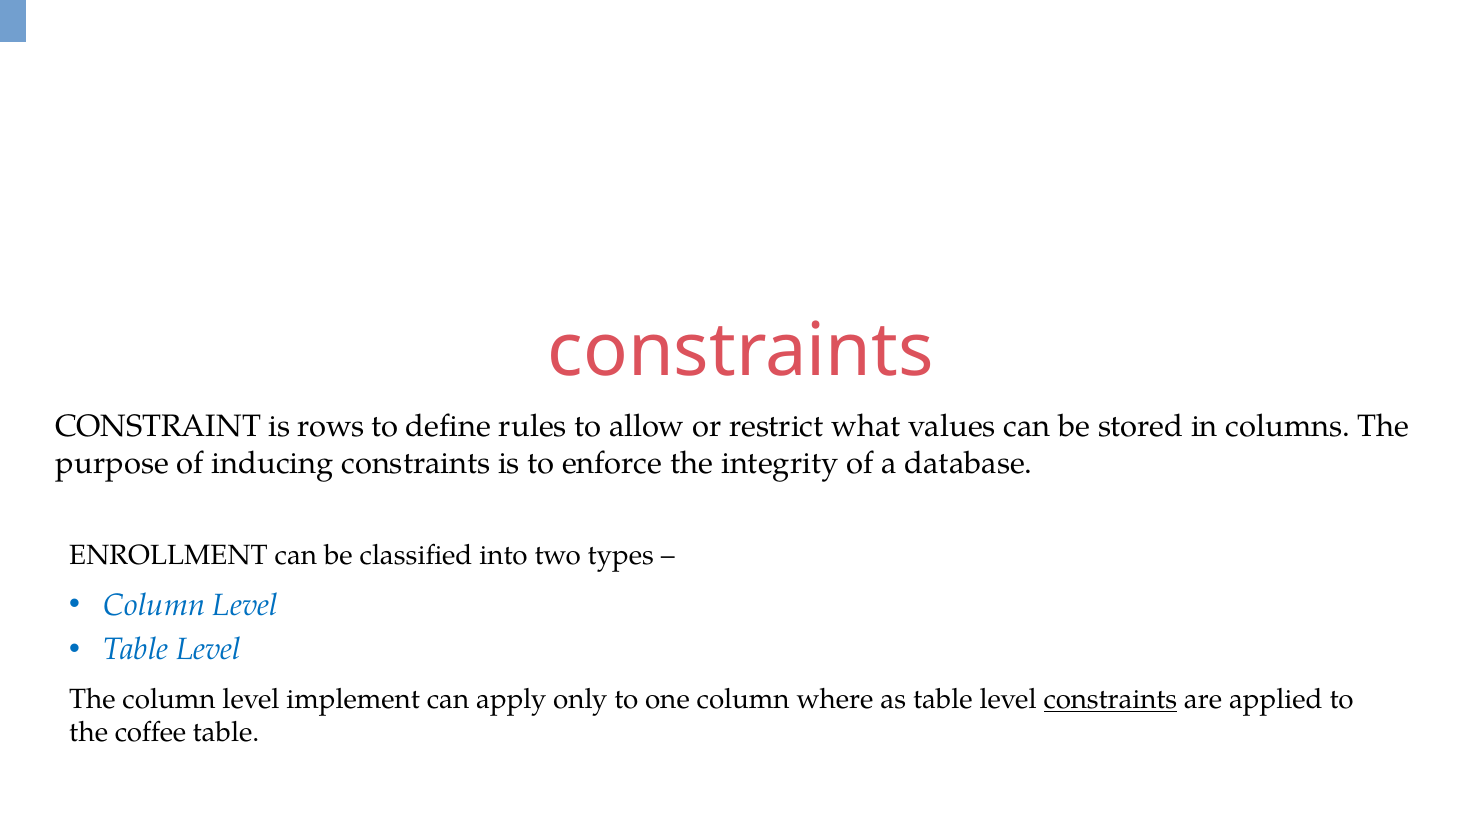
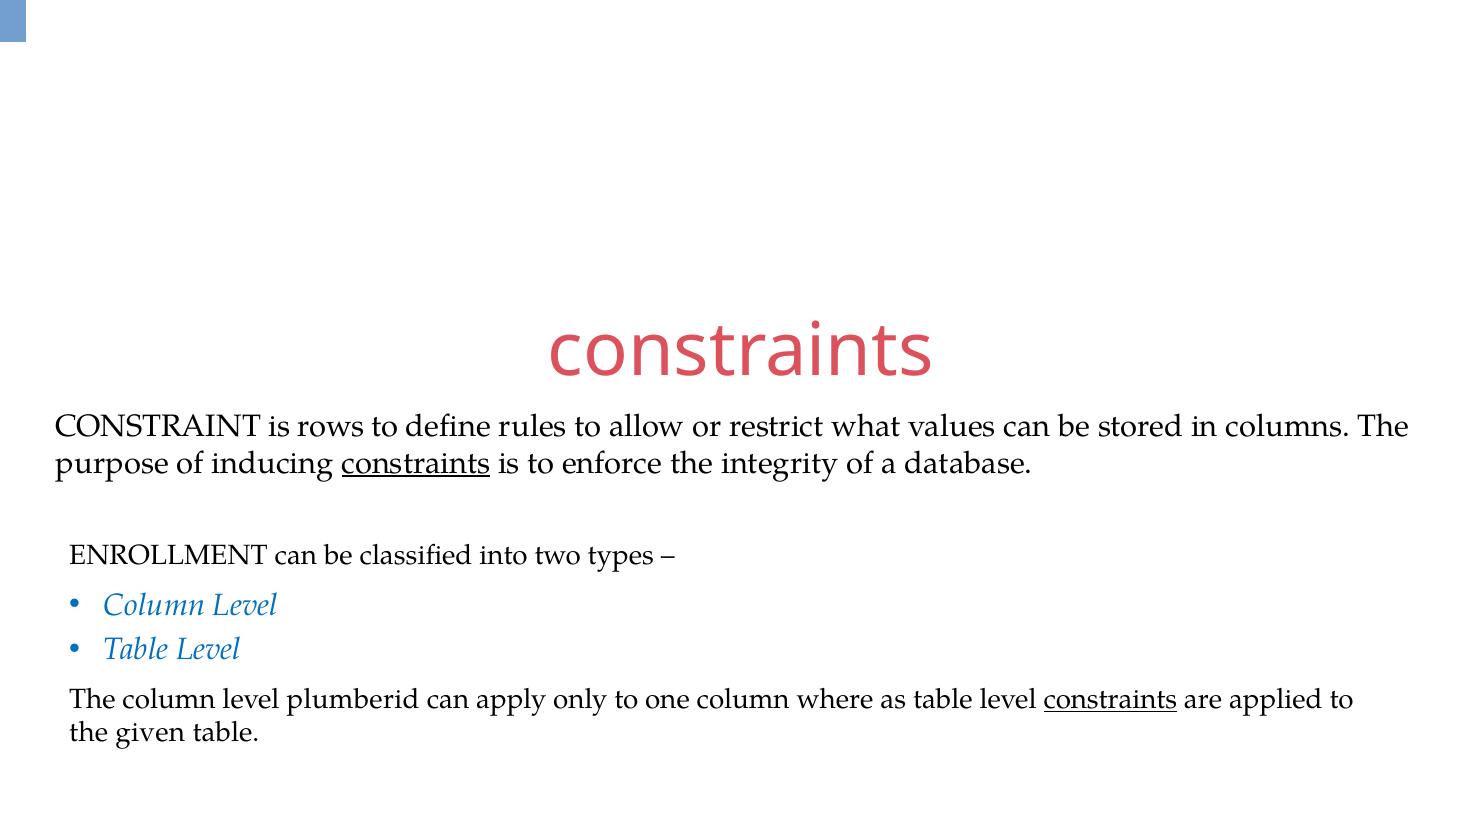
constraints at (416, 463) underline: none -> present
implement: implement -> plumberid
coffee: coffee -> given
